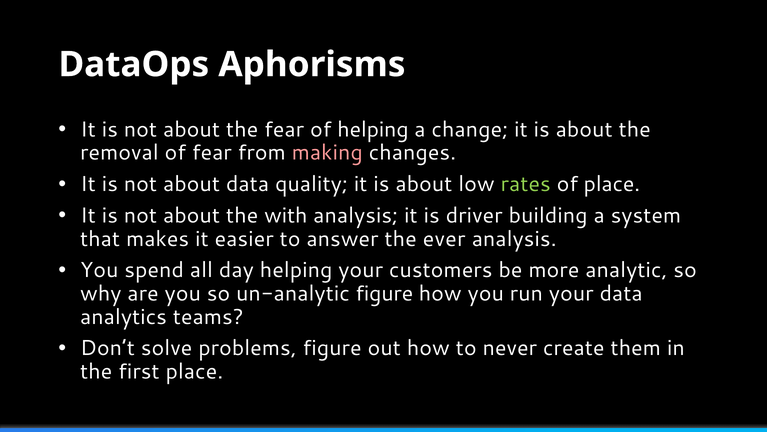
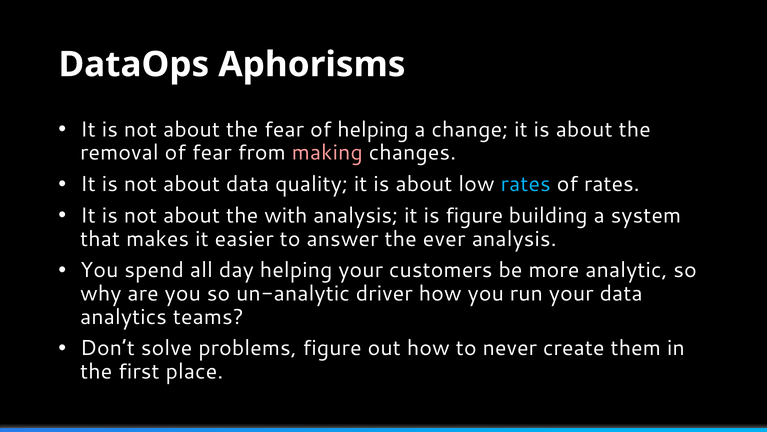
rates at (526, 184) colour: light green -> light blue
of place: place -> rates
is driver: driver -> figure
un-analytic figure: figure -> driver
